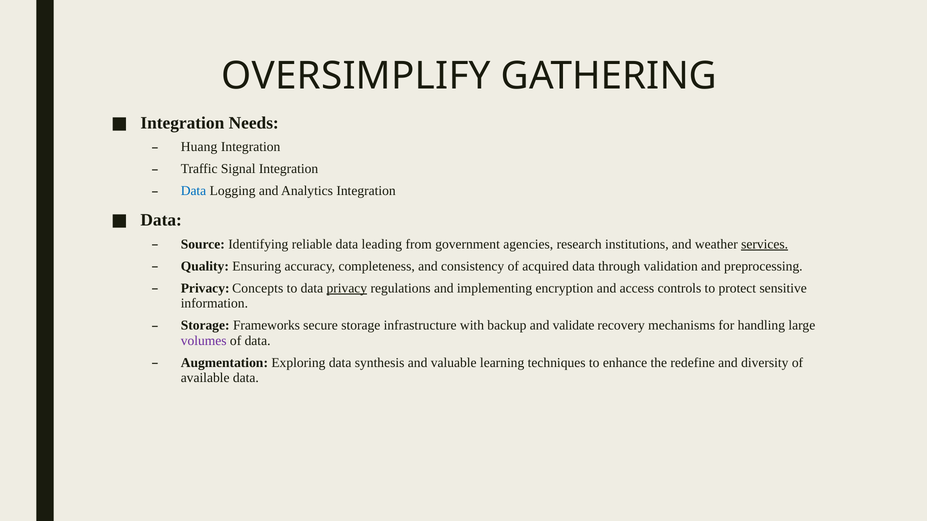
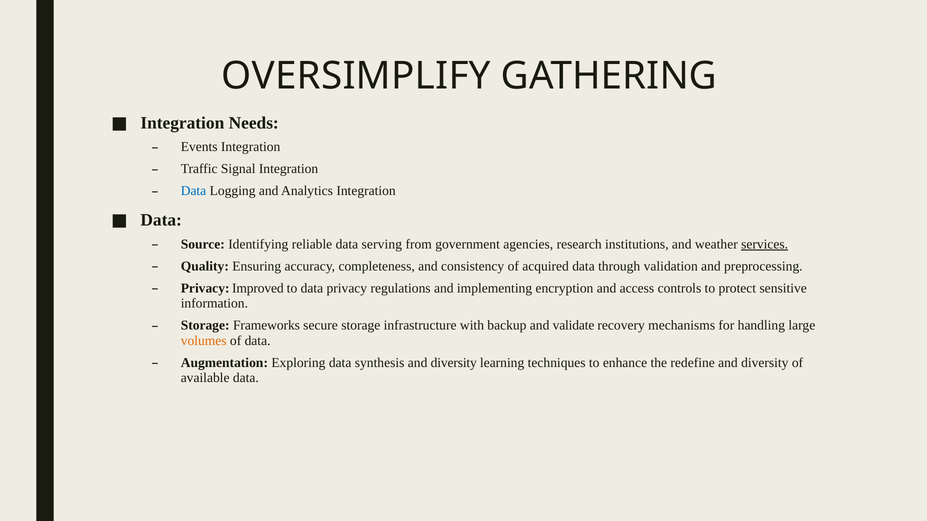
Huang: Huang -> Events
leading: leading -> serving
Concepts: Concepts -> Improved
privacy at (347, 288) underline: present -> none
volumes colour: purple -> orange
synthesis and valuable: valuable -> diversity
